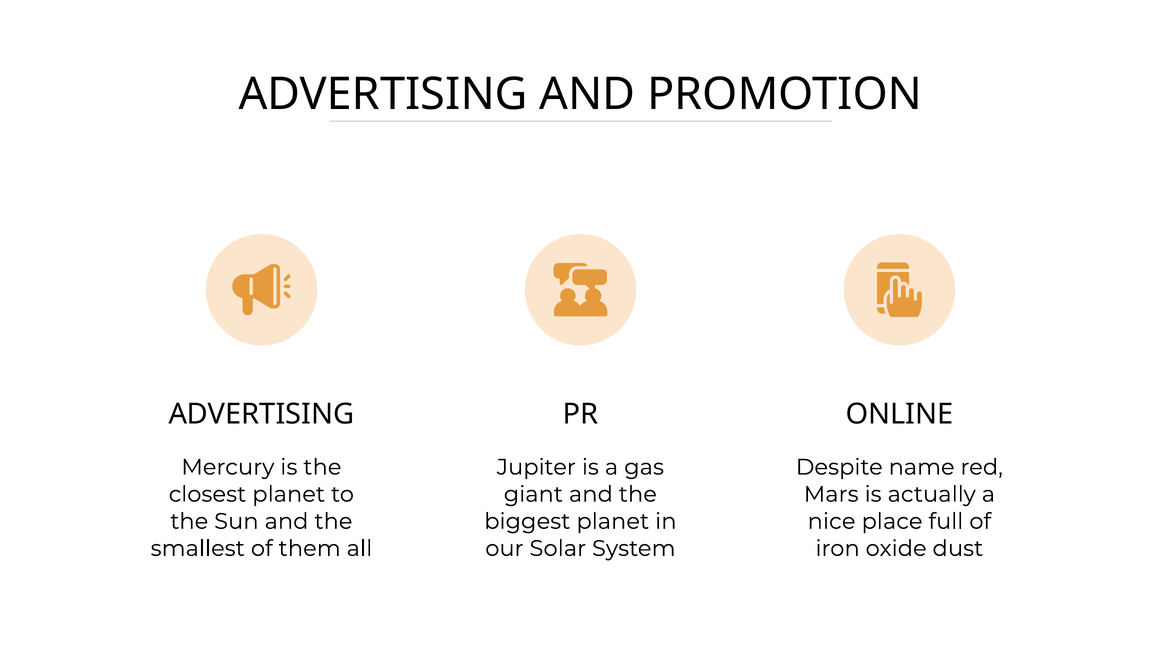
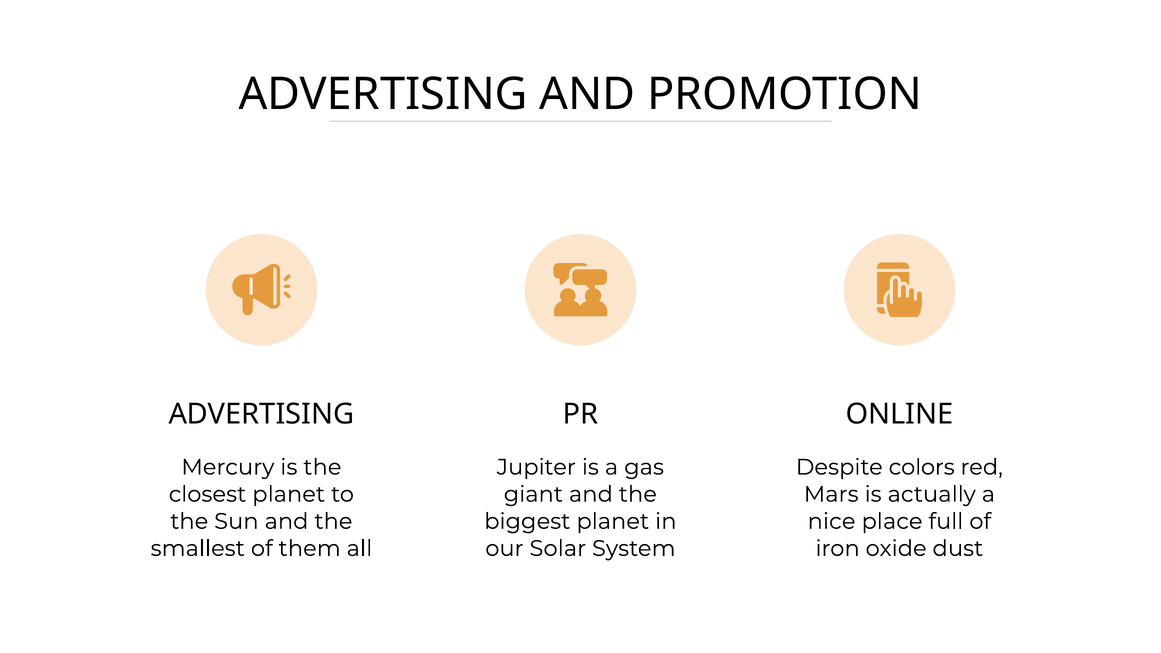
name: name -> colors
